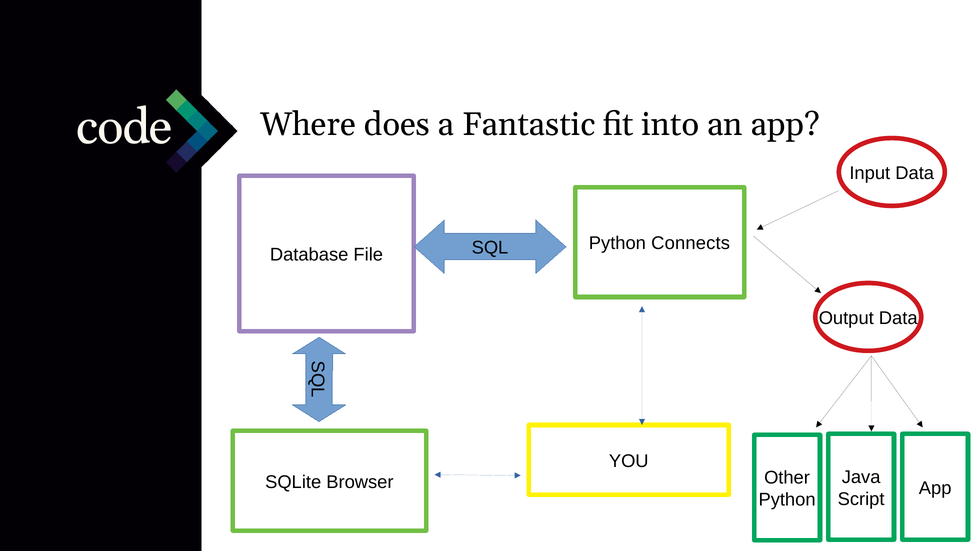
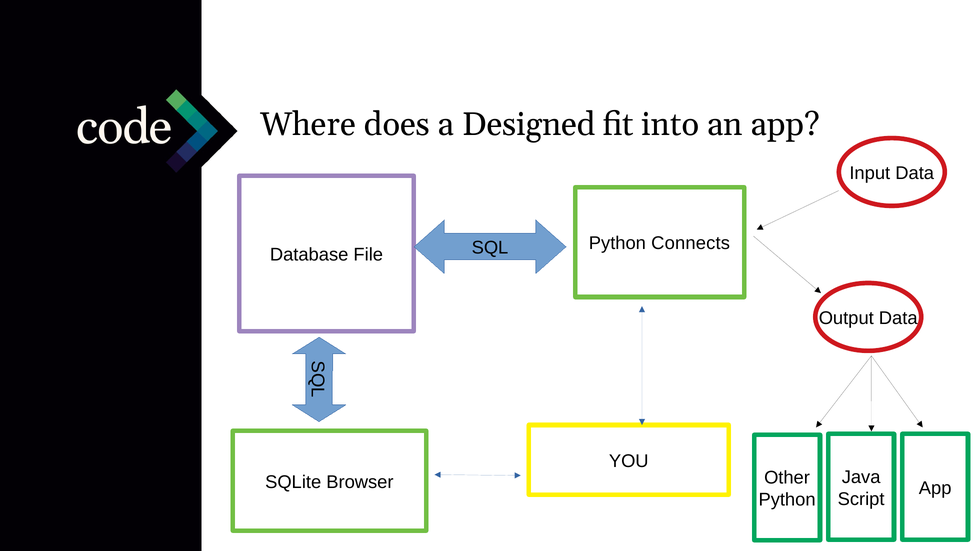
Fantastic: Fantastic -> Designed
